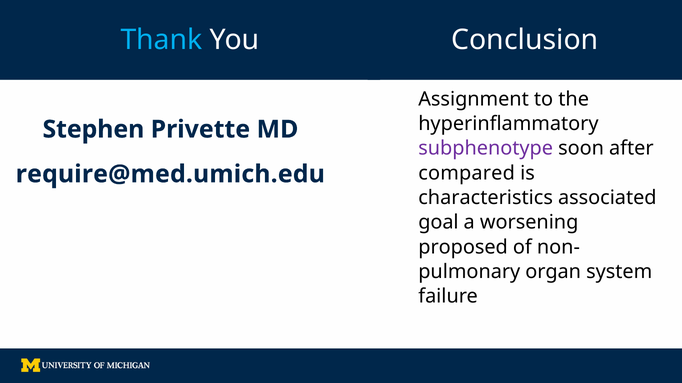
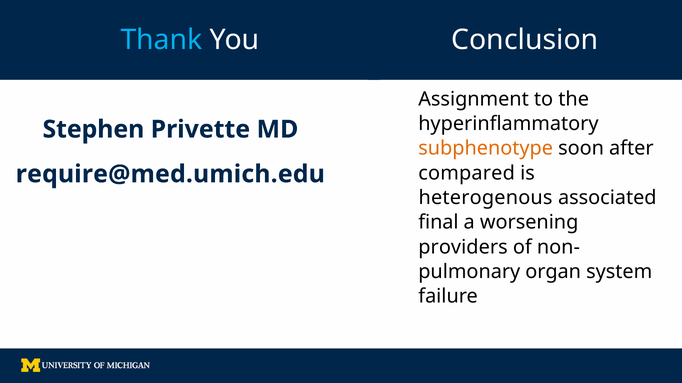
subphenotype colour: purple -> orange
characteristics: characteristics -> heterogenous
goal: goal -> final
proposed: proposed -> providers
